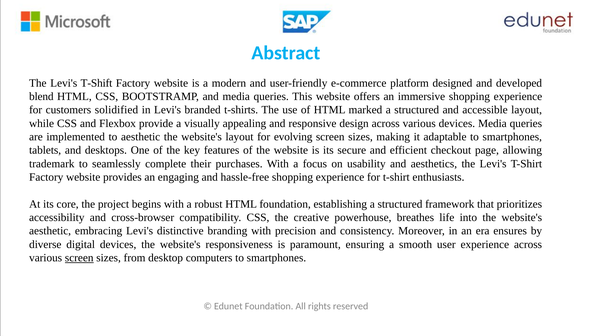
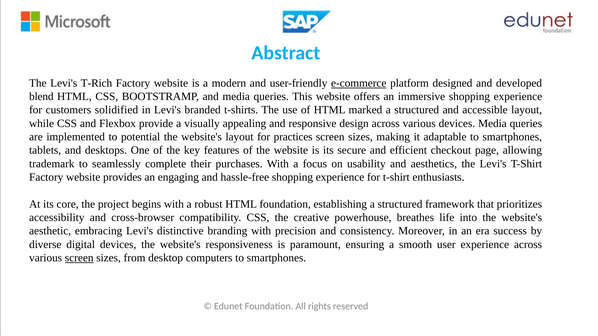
T-Shift: T-Shift -> T-Rich
e-commerce underline: none -> present
to aesthetic: aesthetic -> potential
evolving: evolving -> practices
ensures: ensures -> success
